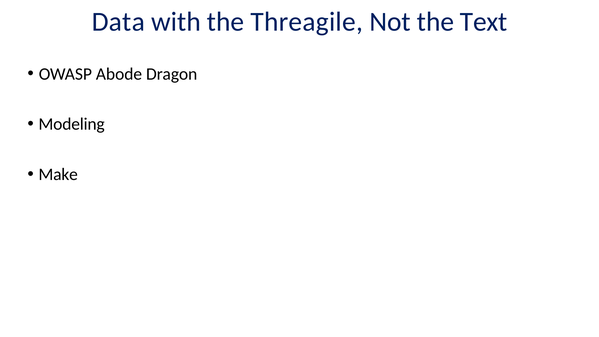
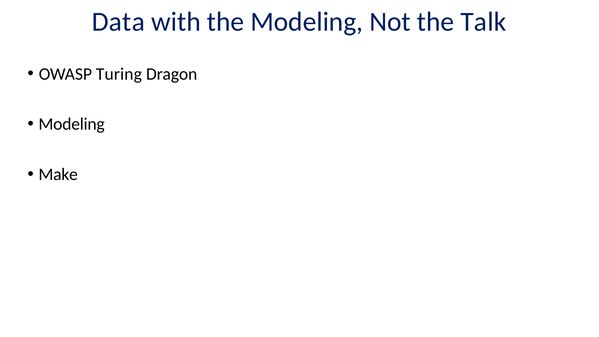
the Threagile: Threagile -> Modeling
Text: Text -> Talk
Abode: Abode -> Turing
